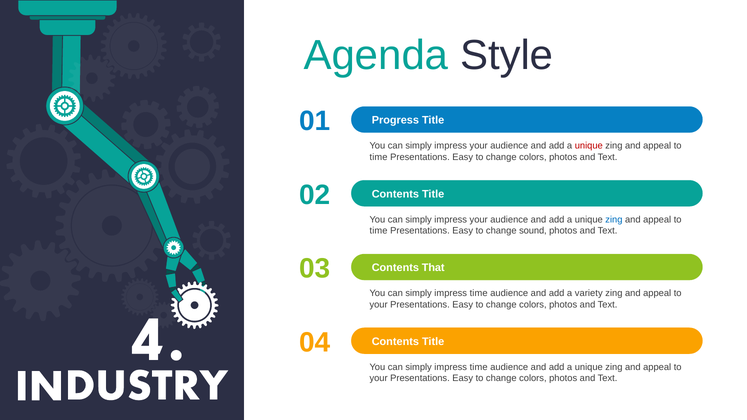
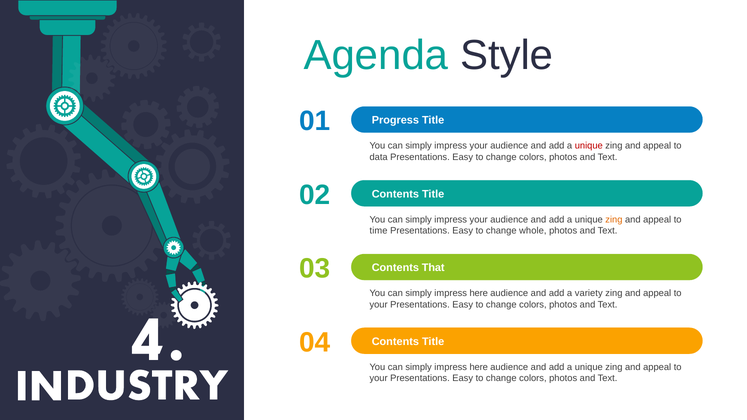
time at (379, 157): time -> data
zing at (614, 220) colour: blue -> orange
sound: sound -> whole
time at (479, 293): time -> here
time at (479, 367): time -> here
